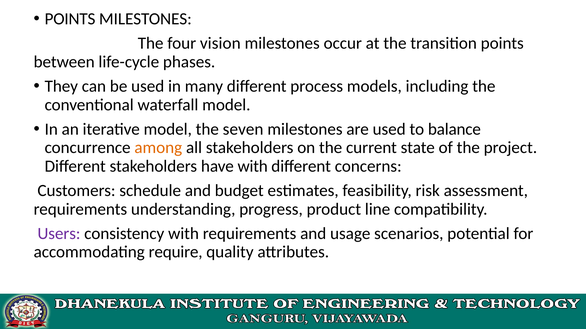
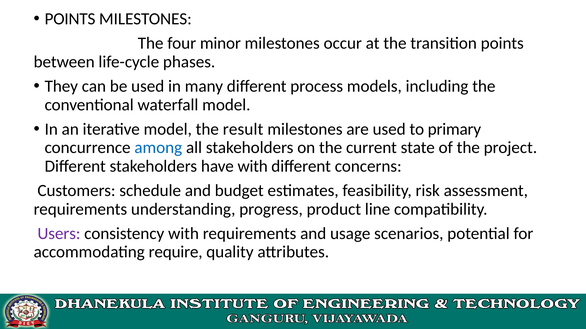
vision: vision -> minor
seven: seven -> result
balance: balance -> primary
among colour: orange -> blue
